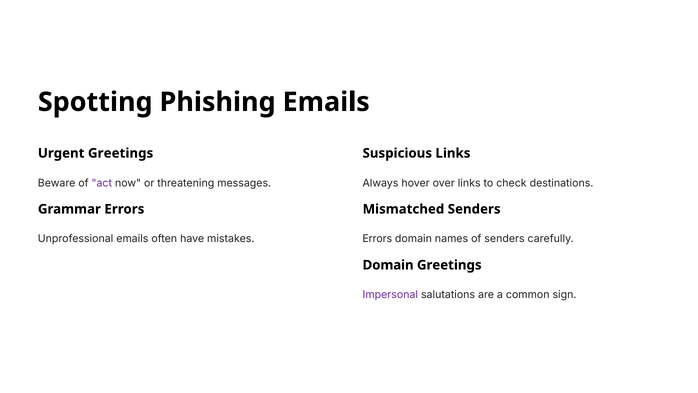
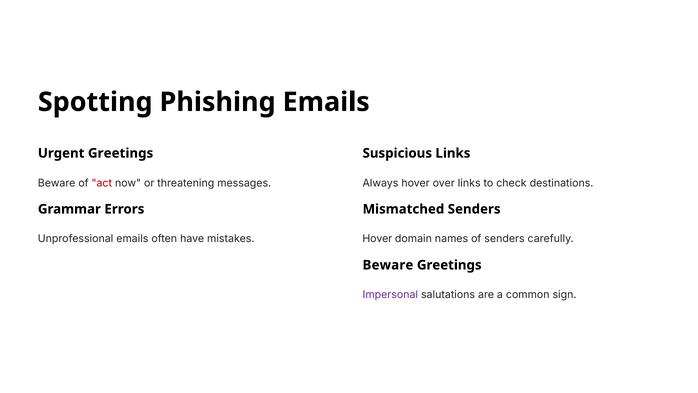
act colour: purple -> red
Errors at (377, 239): Errors -> Hover
Domain at (388, 265): Domain -> Beware
